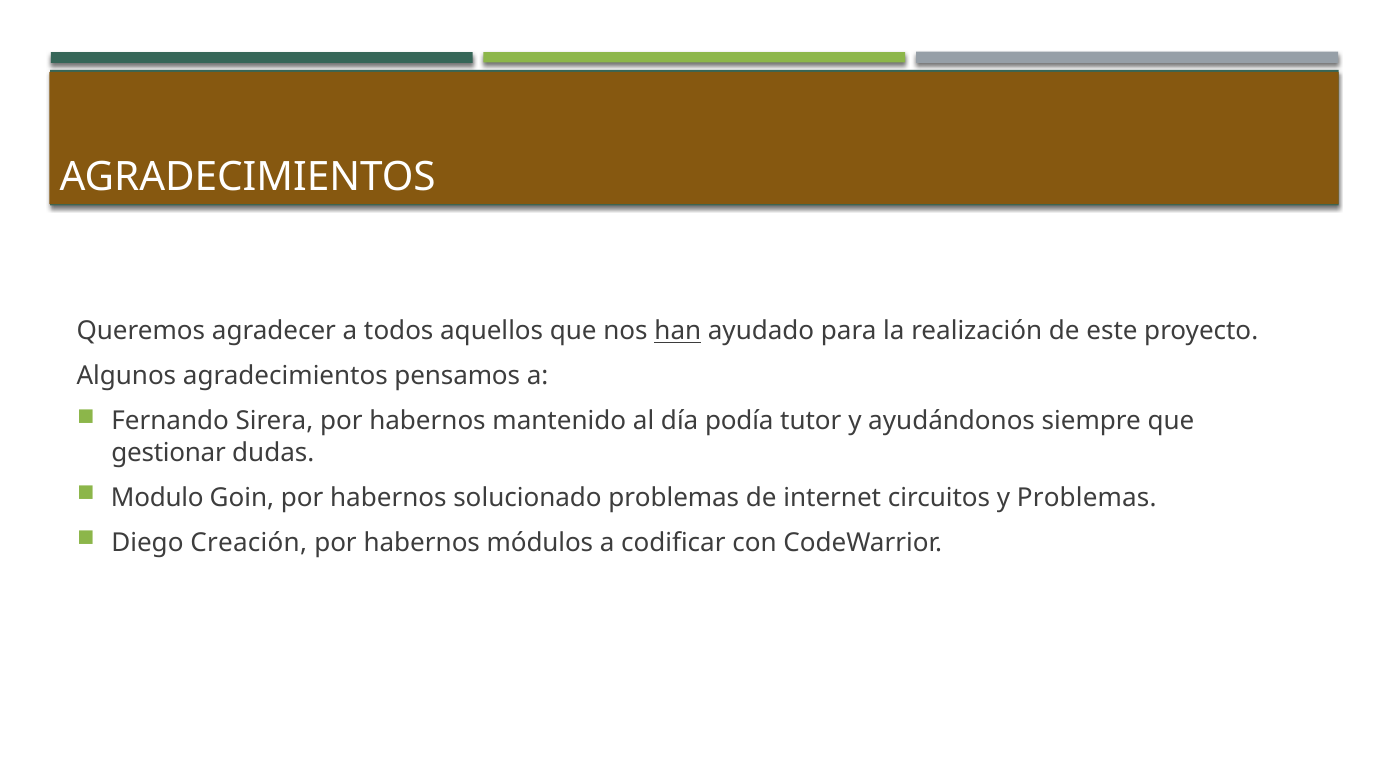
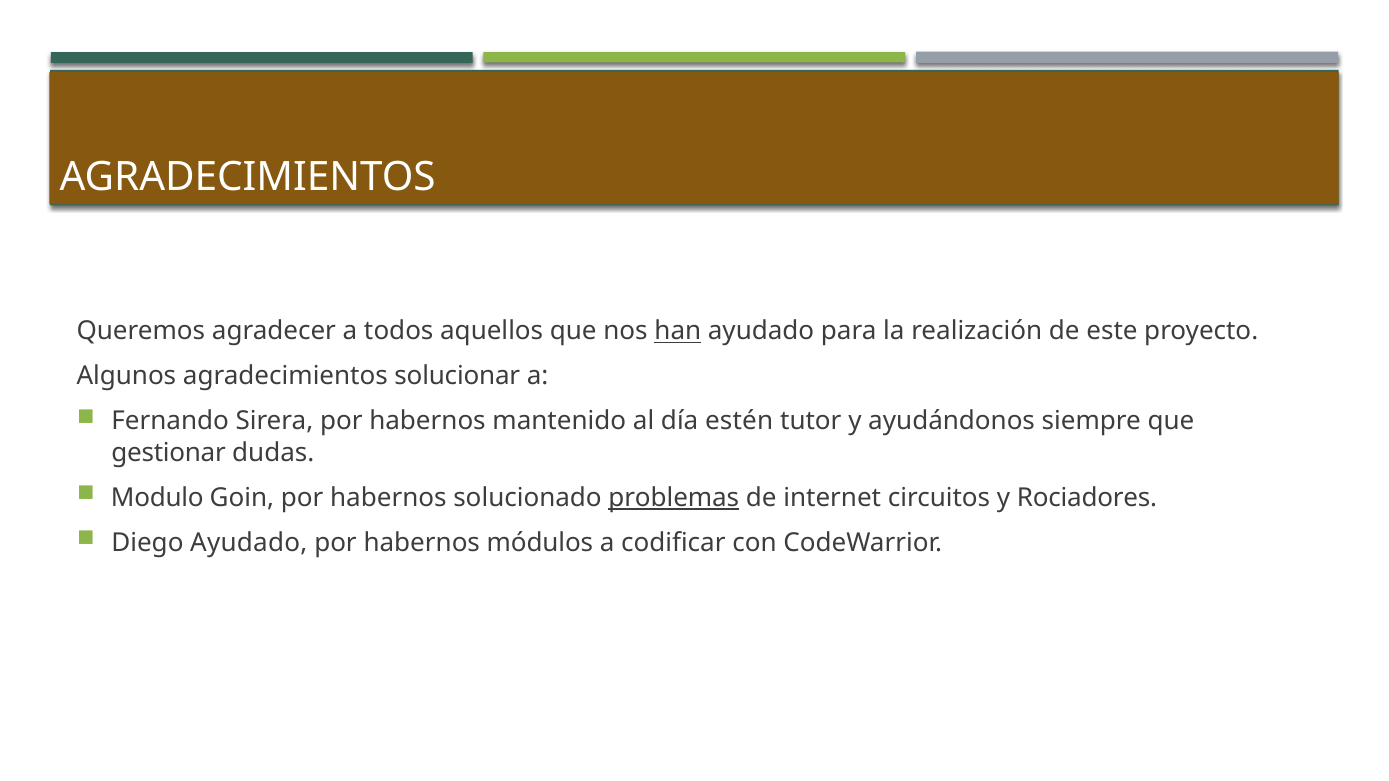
pensamos: pensamos -> solucionar
podía: podía -> estén
problemas at (674, 498) underline: none -> present
y Problemas: Problemas -> Rociadores
Diego Creación: Creación -> Ayudado
